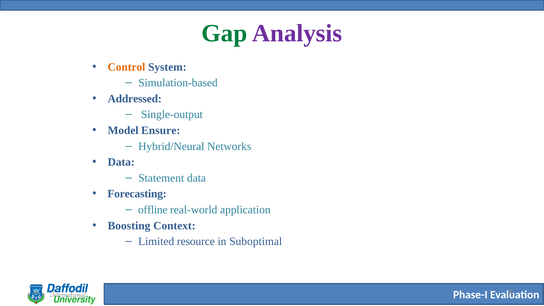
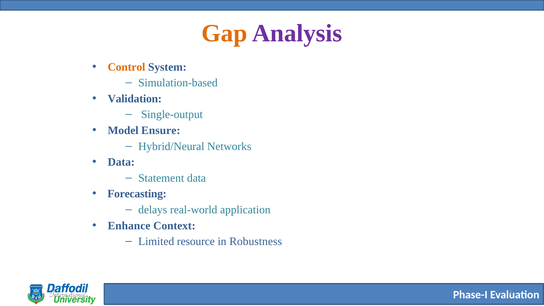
Gap colour: green -> orange
Addressed: Addressed -> Validation
offline: offline -> delays
Boosting: Boosting -> Enhance
Suboptimal: Suboptimal -> Robustness
